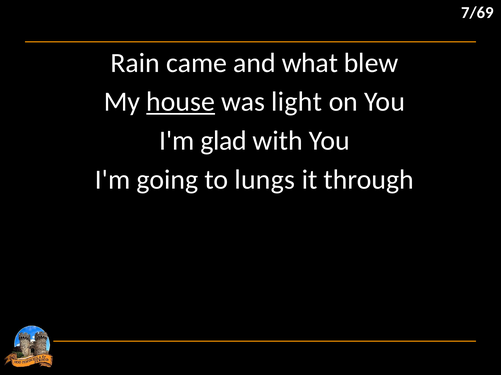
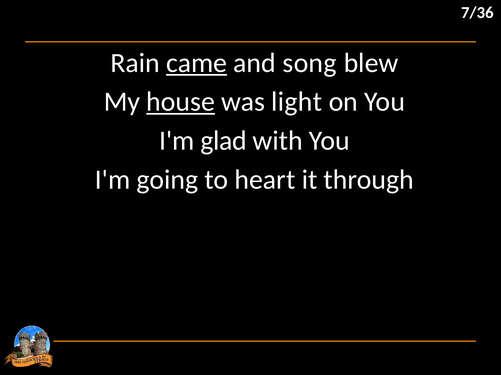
7/69: 7/69 -> 7/36
came underline: none -> present
what: what -> song
lungs: lungs -> heart
